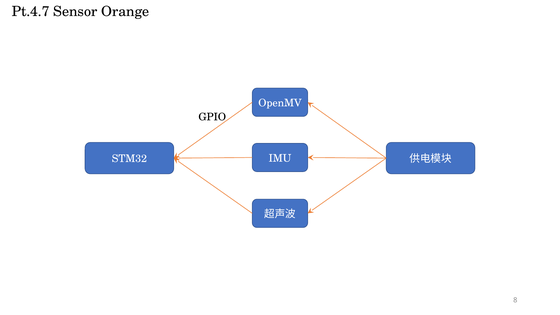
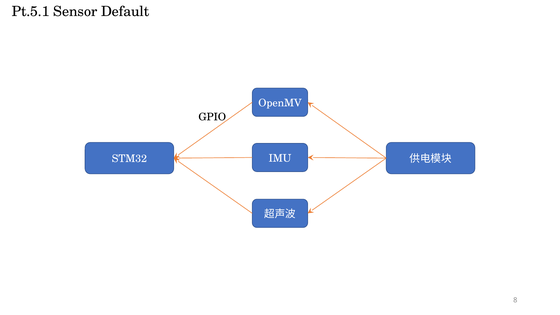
Pt.4.7: Pt.4.7 -> Pt.5.1
Orange: Orange -> Default
